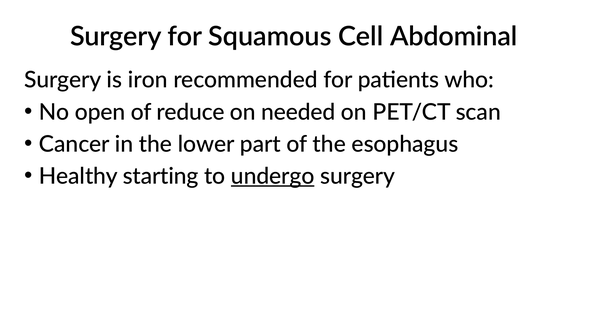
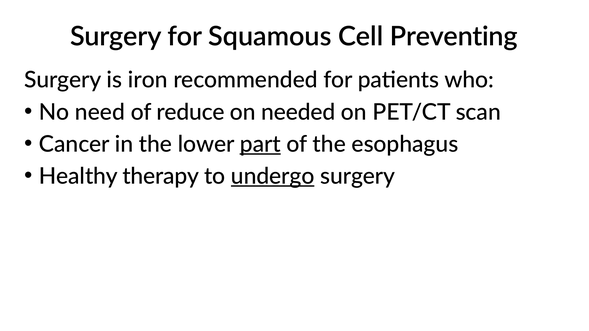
Abdominal: Abdominal -> Preventing
open: open -> need
part underline: none -> present
starting: starting -> therapy
